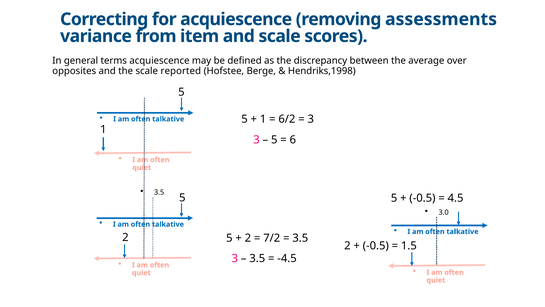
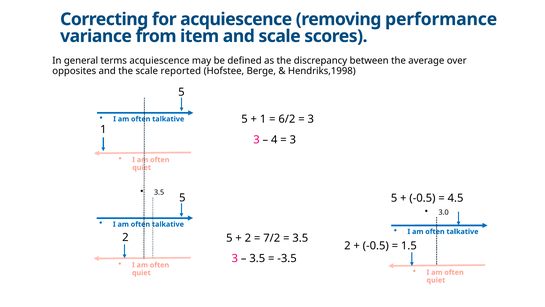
assessments: assessments -> performance
5 at (274, 139): 5 -> 4
6 at (293, 139): 6 -> 3
-4.5: -4.5 -> -3.5
